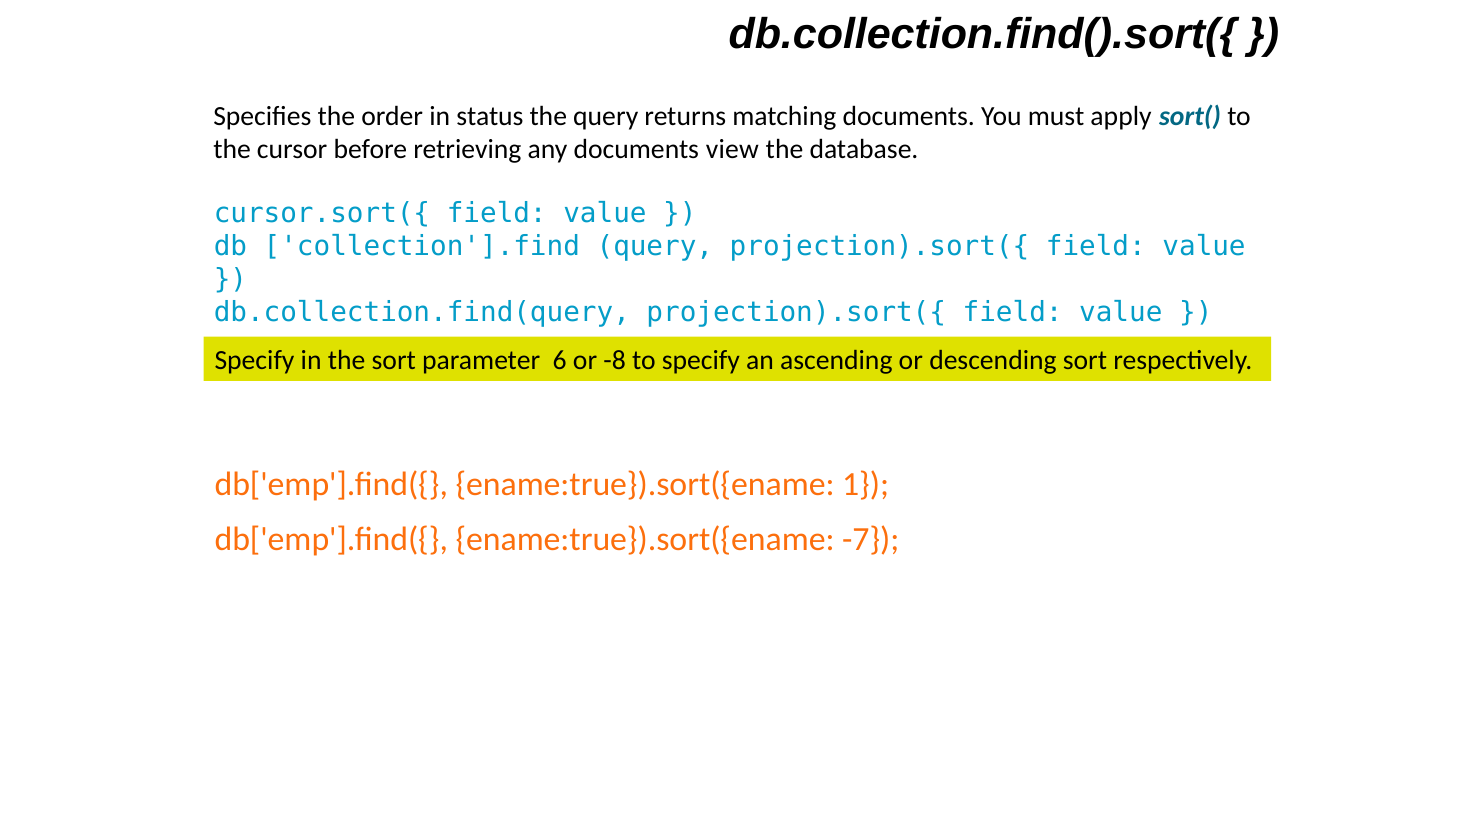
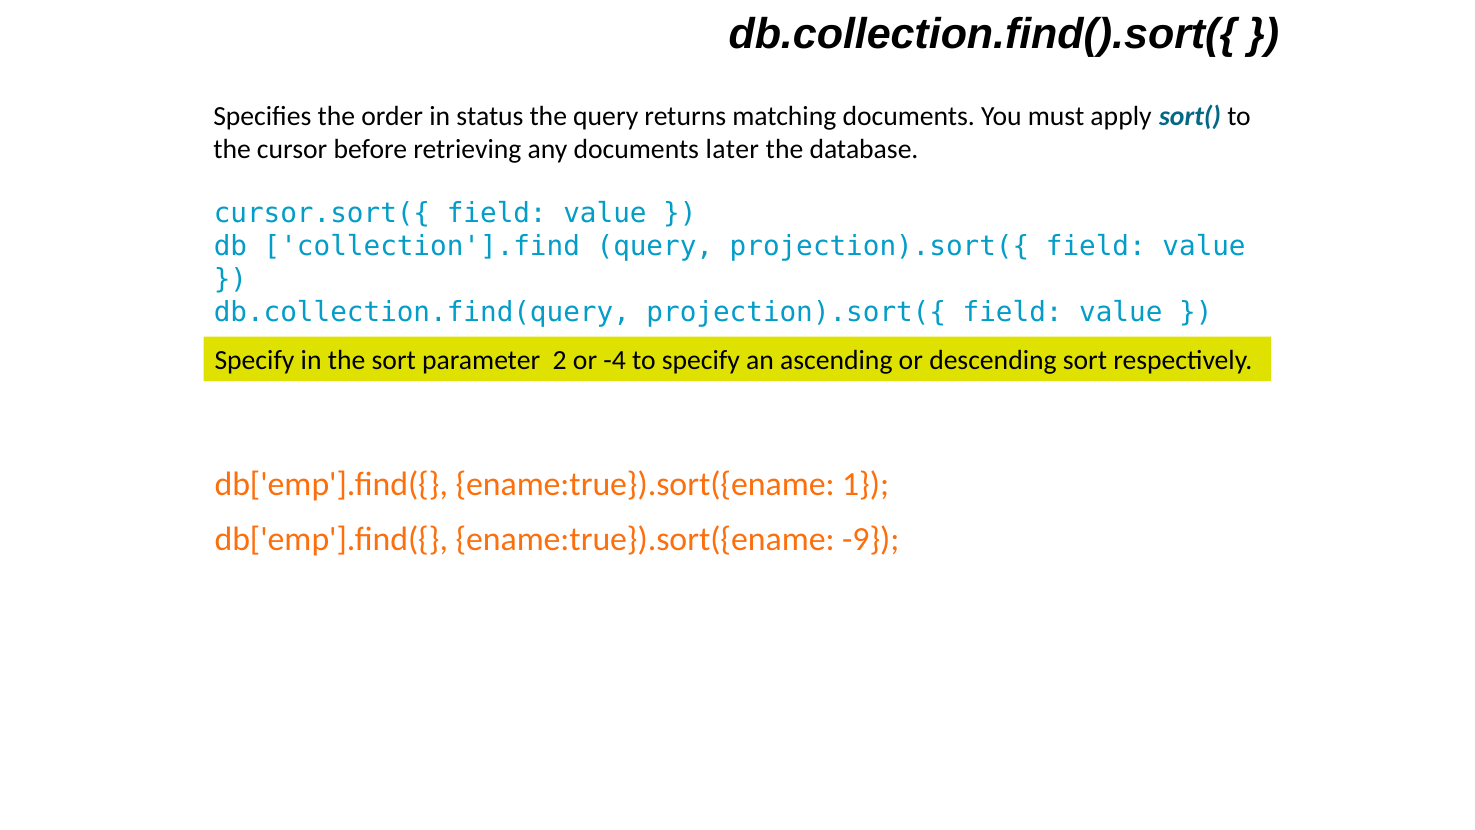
view: view -> later
6: 6 -> 2
-8: -8 -> -4
-7: -7 -> -9
